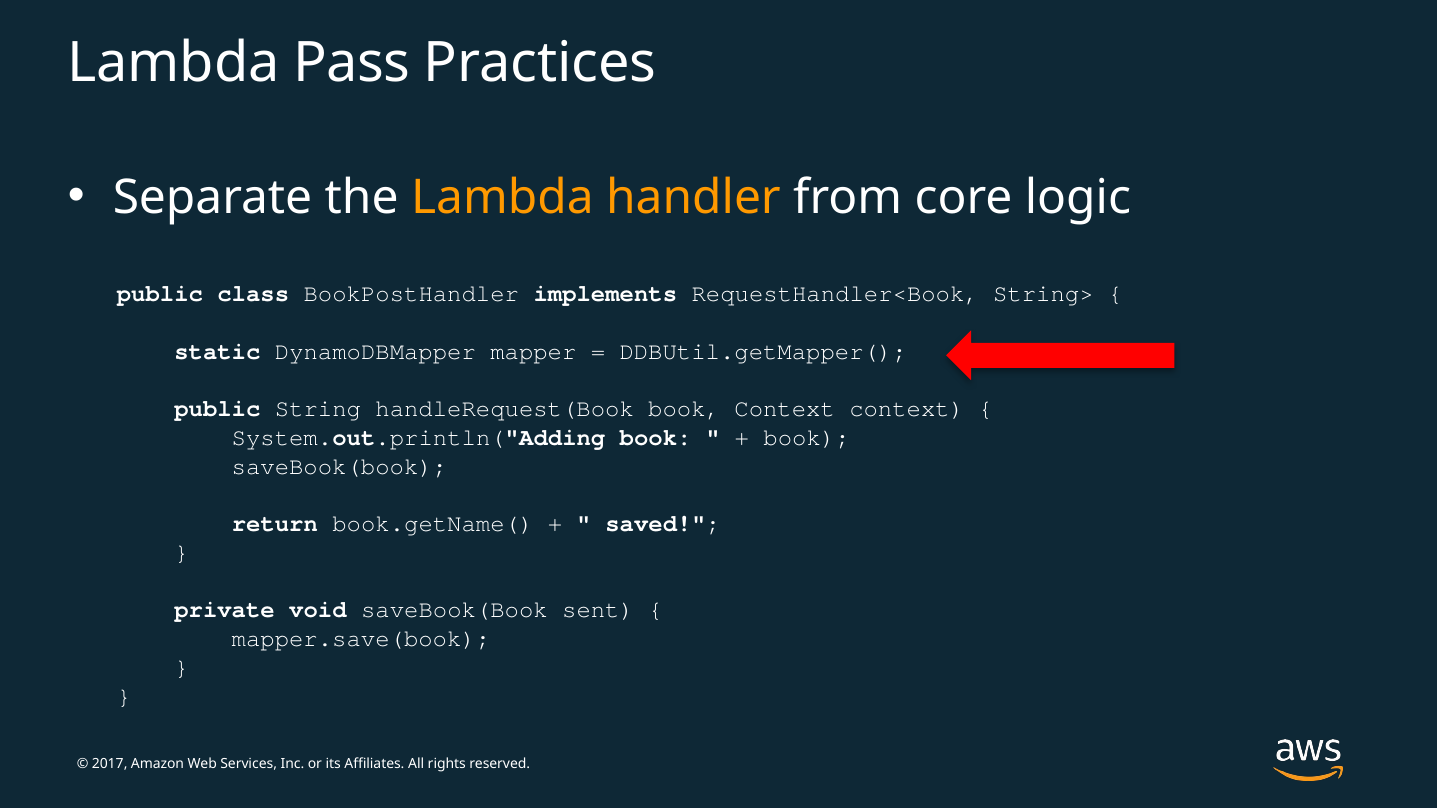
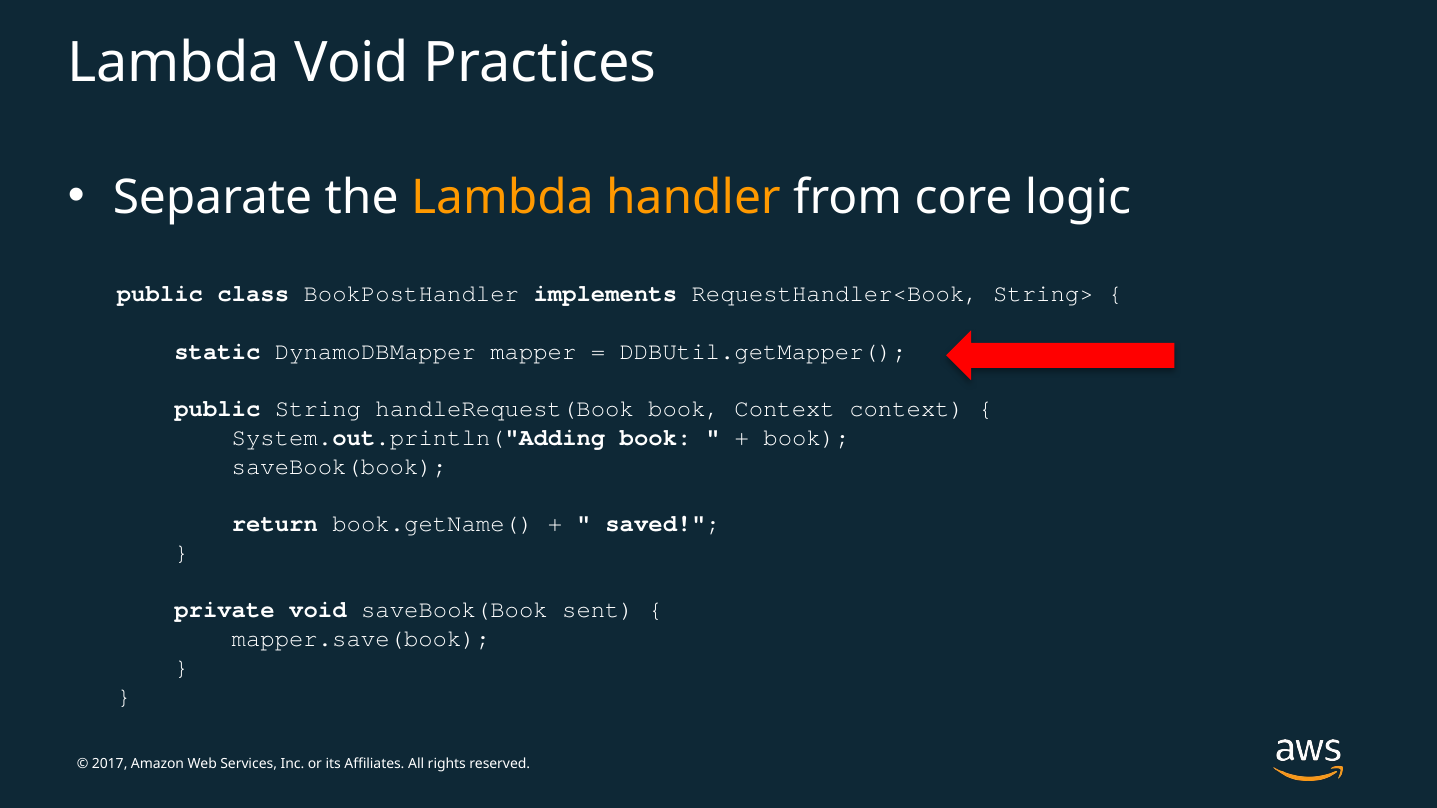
Lambda Pass: Pass -> Void
